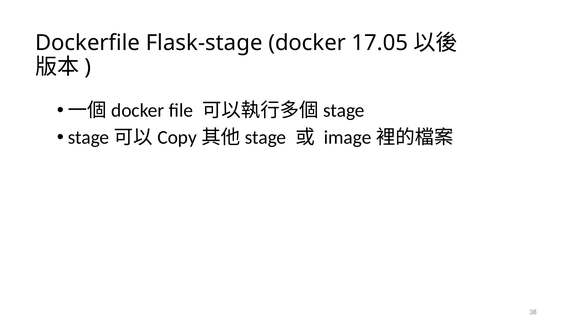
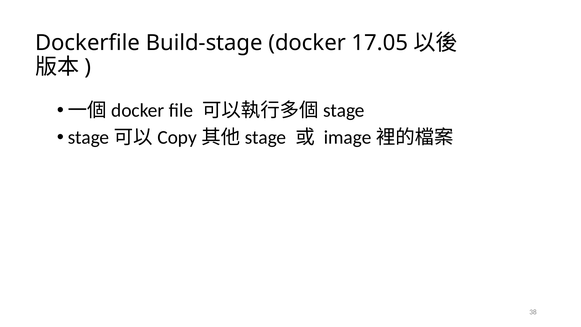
Flask-stage: Flask-stage -> Build-stage
